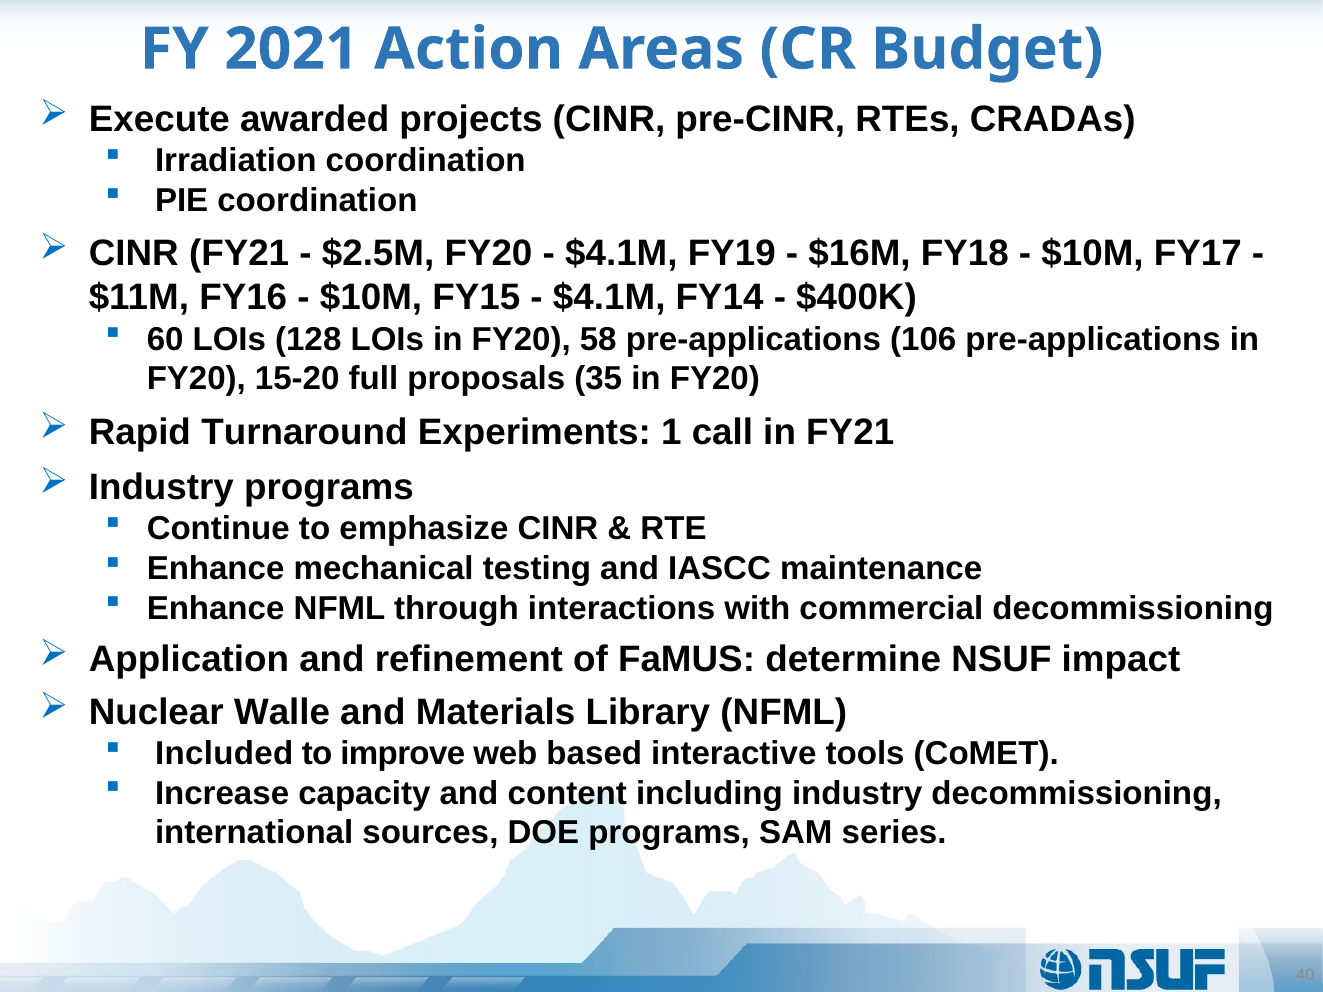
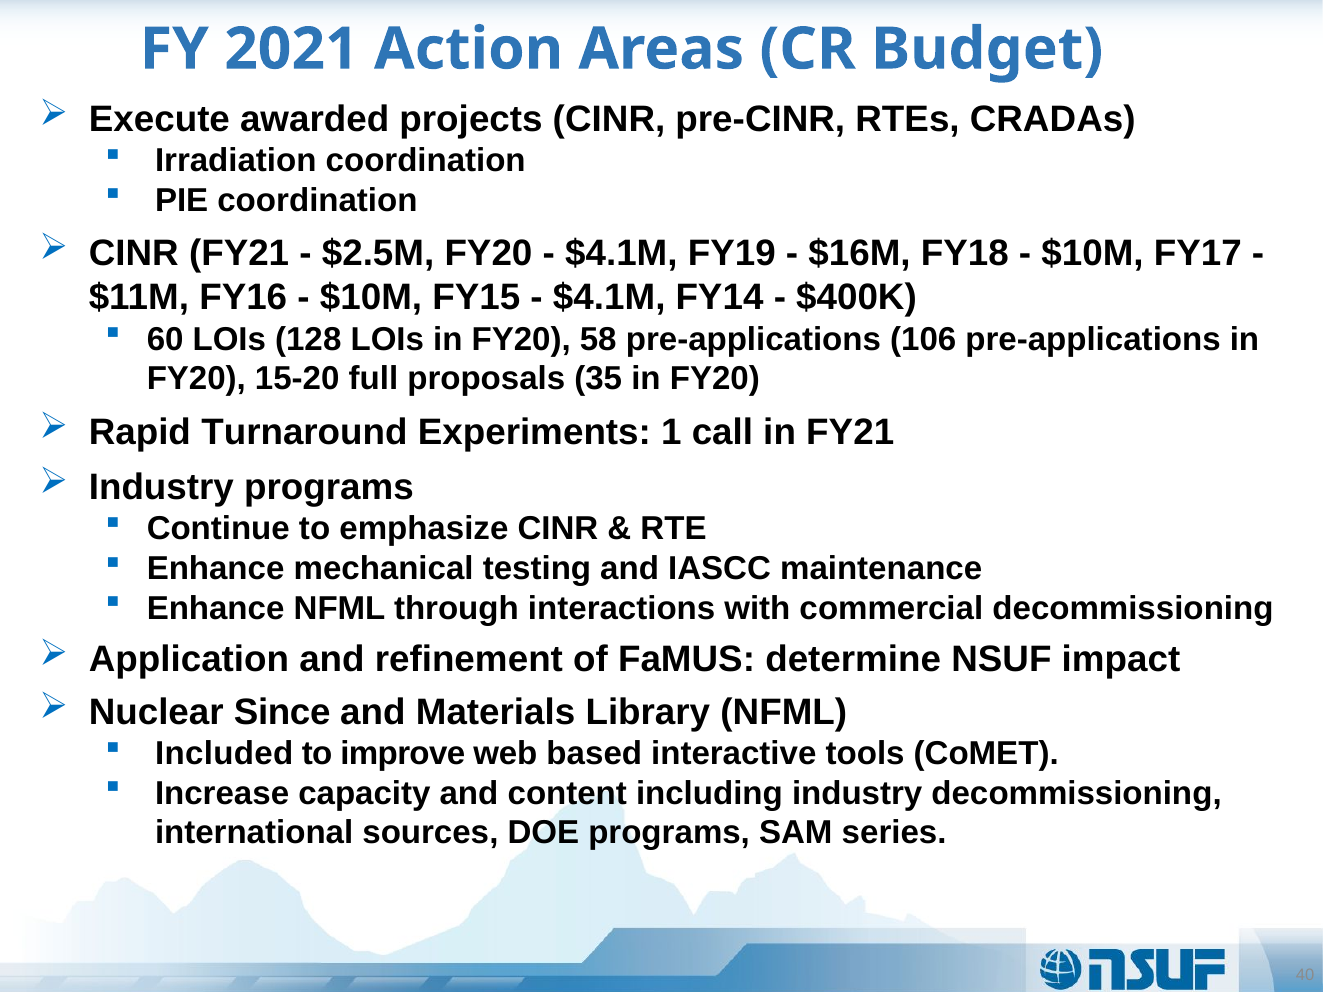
Walle: Walle -> Since
